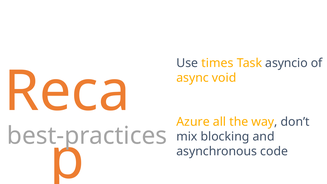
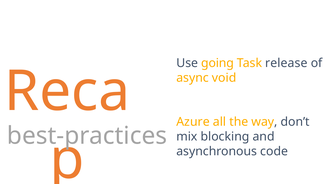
times: times -> going
asyncio: asyncio -> release
